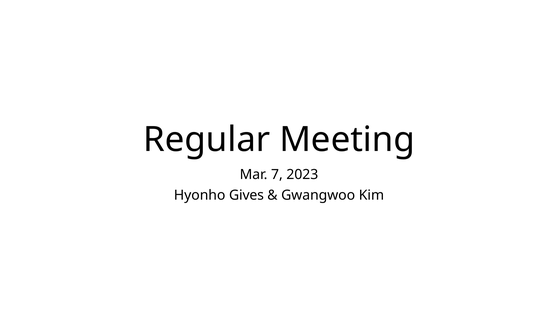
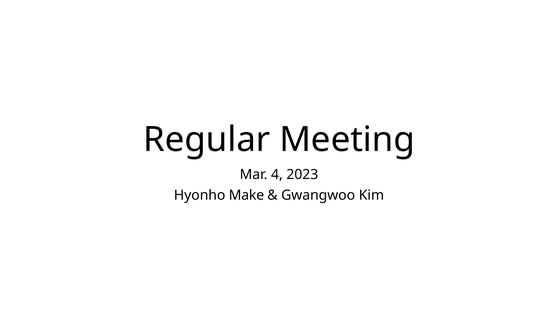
7: 7 -> 4
Gives: Gives -> Make
